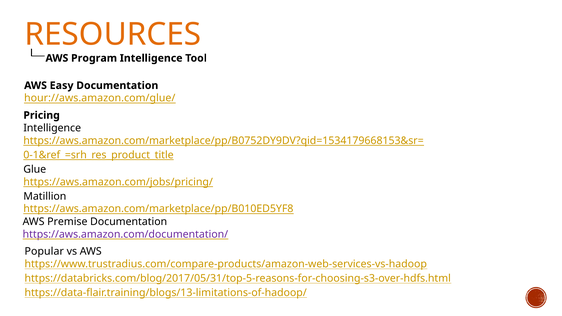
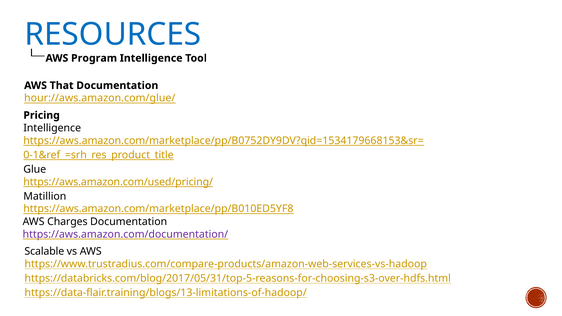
RESOURCES colour: orange -> blue
Easy: Easy -> That
https://aws.amazon.com/jobs/pricing/: https://aws.amazon.com/jobs/pricing/ -> https://aws.amazon.com/used/pricing/
Premise: Premise -> Charges
Popular: Popular -> Scalable
